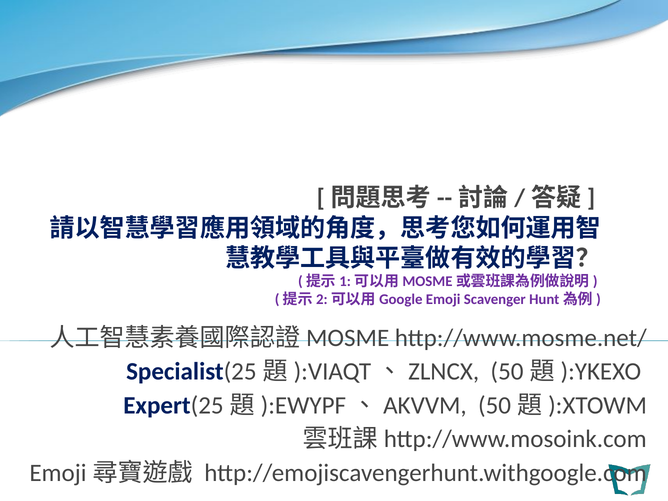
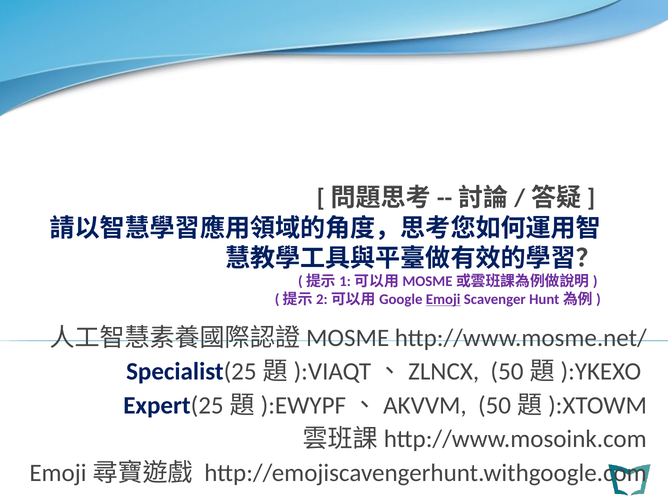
Emoji underline: none -> present
